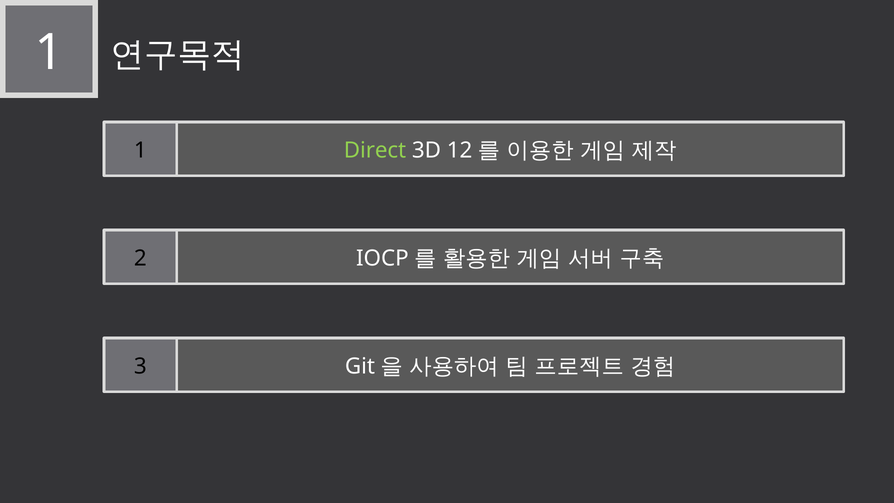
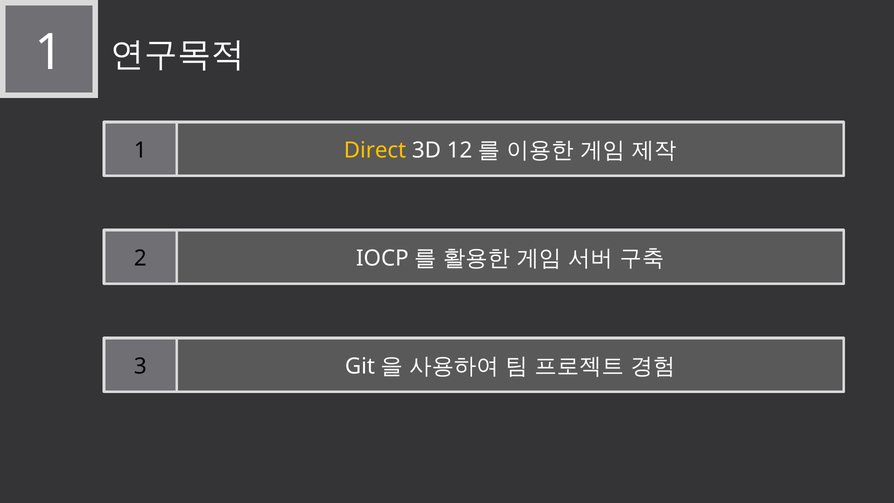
Direct colour: light green -> yellow
